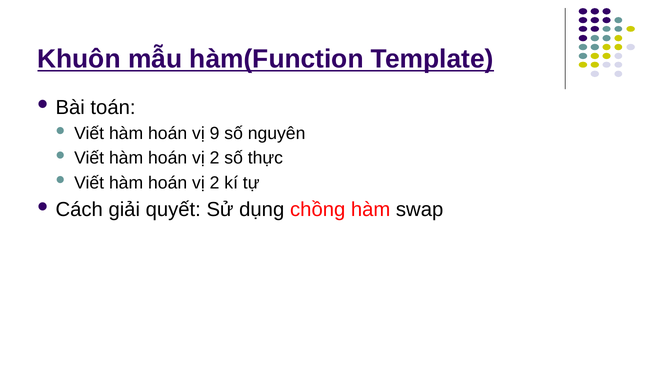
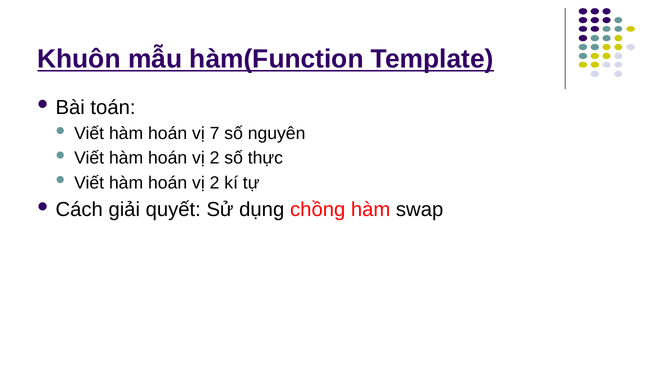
9: 9 -> 7
